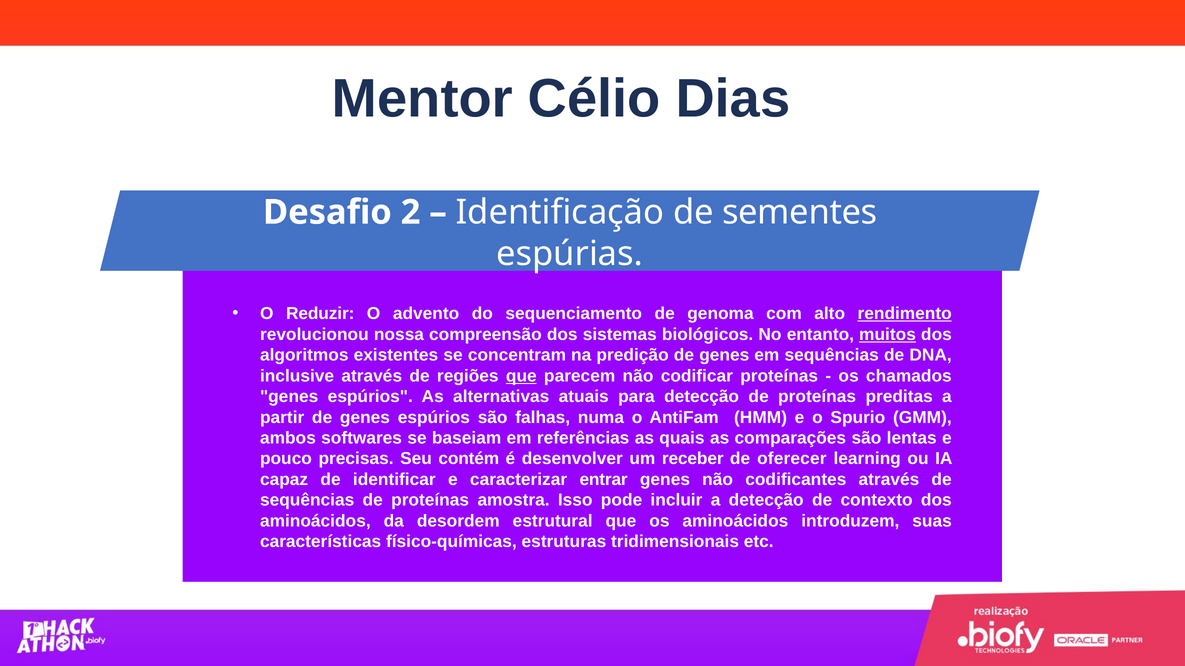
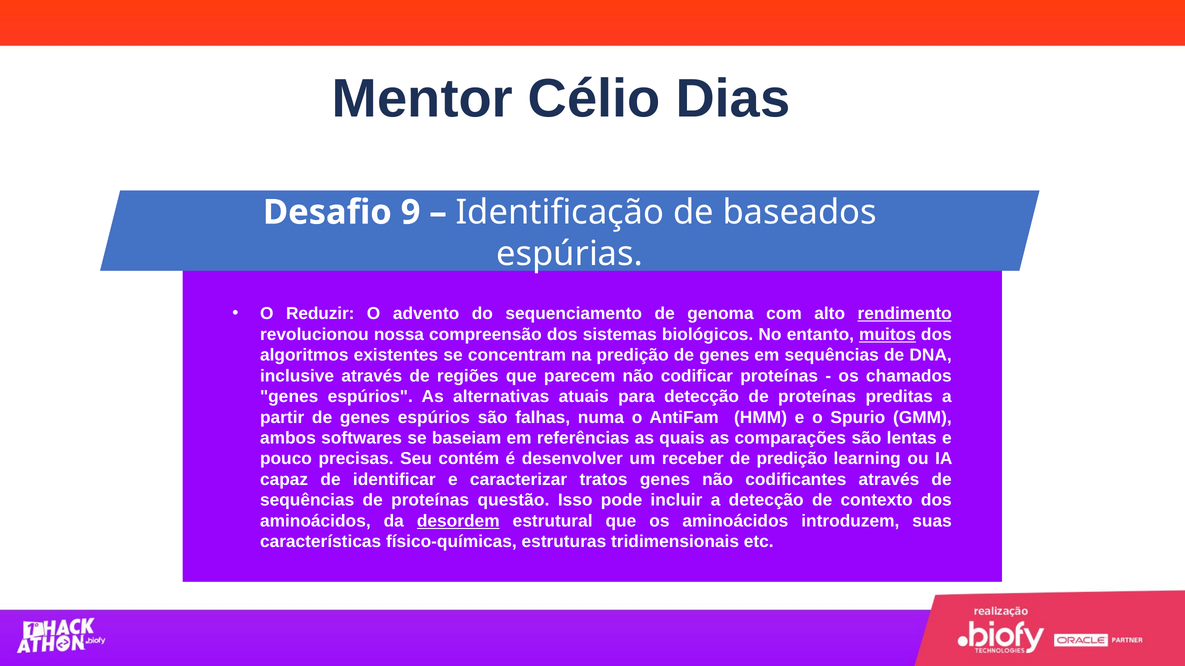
2: 2 -> 9
sementes: sementes -> baseados
que at (521, 376) underline: present -> none
de oferecer: oferecer -> predição
entrar: entrar -> tratos
amostra: amostra -> questão
desordem underline: none -> present
